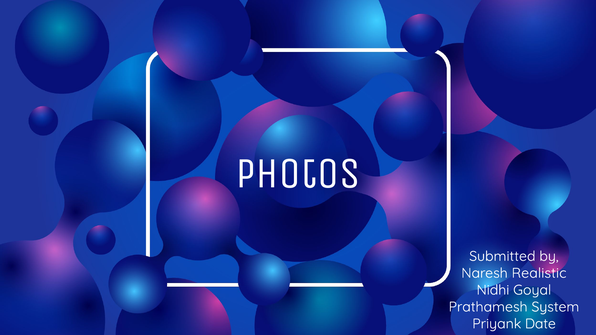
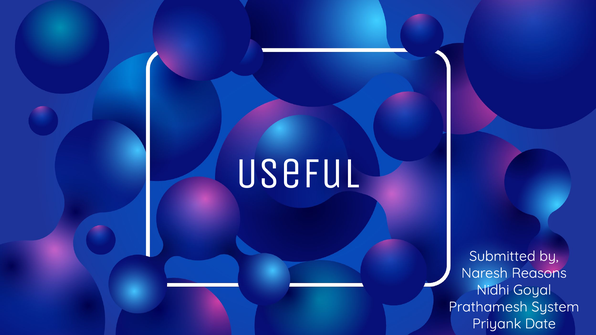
Photos: Photos -> Useful
Realistic: Realistic -> Reasons
